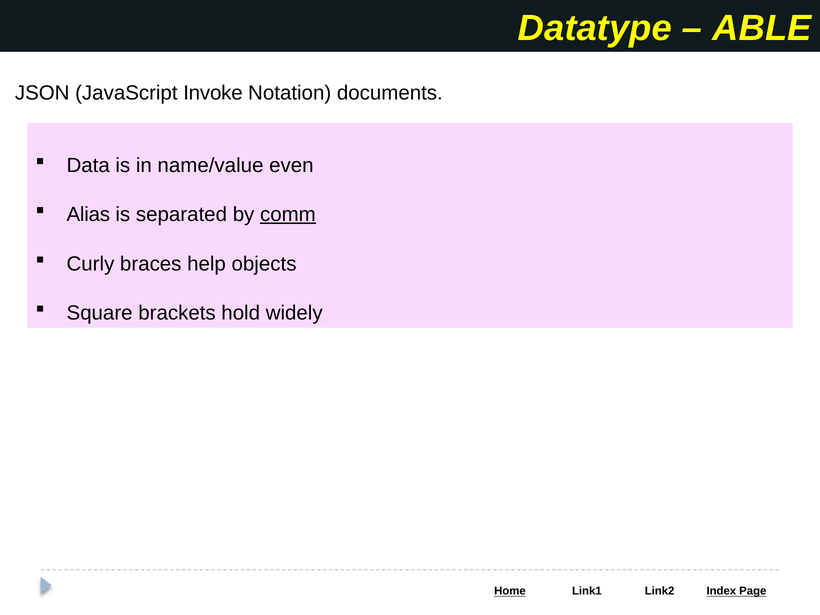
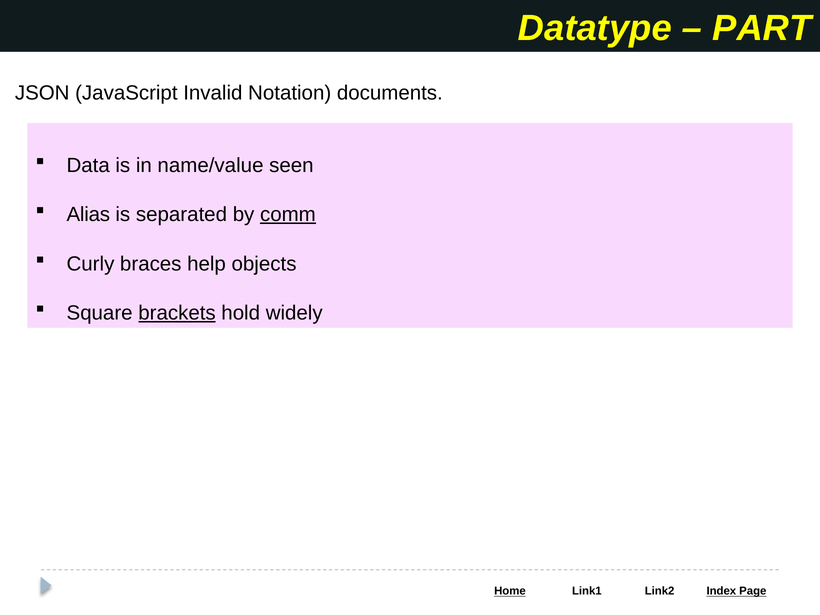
ABLE: ABLE -> PART
Invoke: Invoke -> Invalid
even: even -> seen
brackets underline: none -> present
